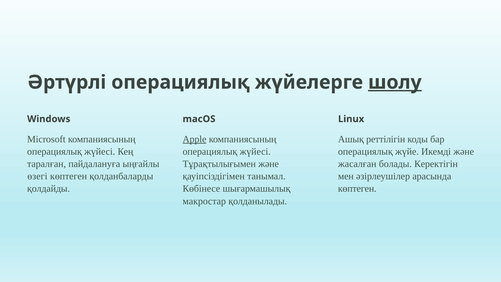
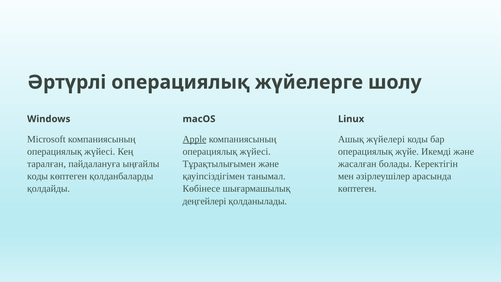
шолу underline: present -> none
реттілігін: реттілігін -> жүйелері
өзегі at (37, 176): өзегі -> коды
макростар: макростар -> деңгейлері
